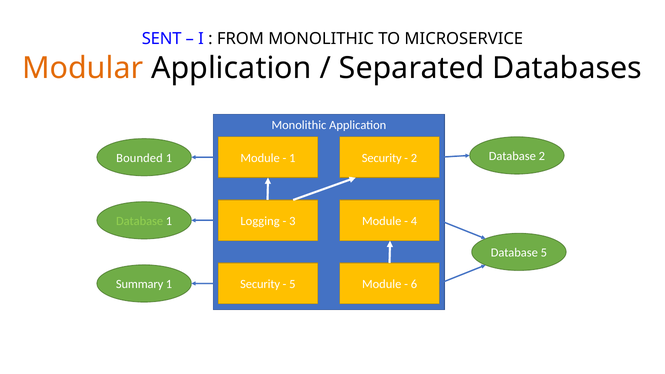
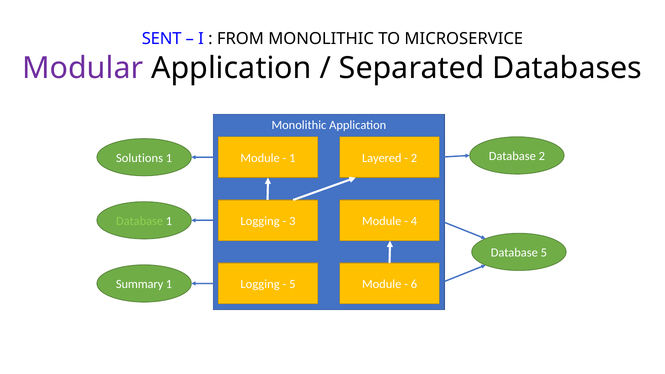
Modular colour: orange -> purple
Bounded: Bounded -> Solutions
1 Security: Security -> Layered
Security at (260, 284): Security -> Logging
